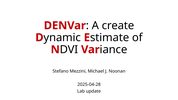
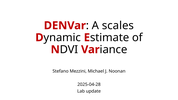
create: create -> scales
